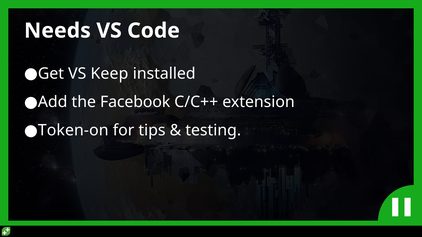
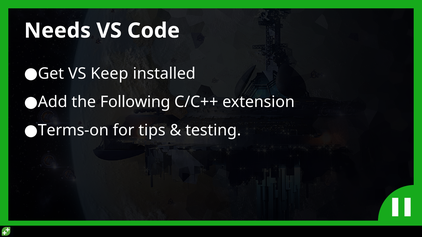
Facebook: Facebook -> Following
Token-on: Token-on -> Terms-on
